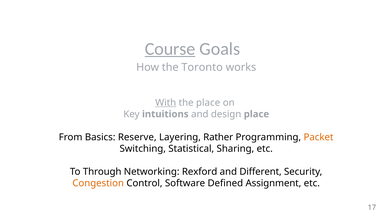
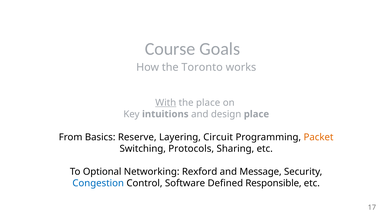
Course underline: present -> none
Rather: Rather -> Circuit
Statistical: Statistical -> Protocols
Through: Through -> Optional
Different: Different -> Message
Congestion colour: orange -> blue
Assignment: Assignment -> Responsible
